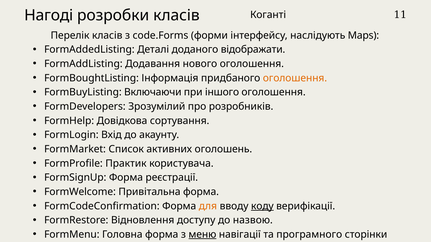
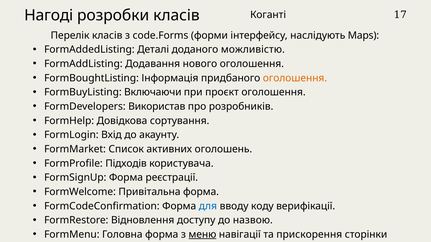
11: 11 -> 17
відображати: відображати -> можливістю
іншого: іншого -> проєкт
Зрозумілий: Зрозумілий -> Використав
Практик: Практик -> Підходів
для colour: orange -> blue
коду underline: present -> none
програмного: програмного -> прискорення
